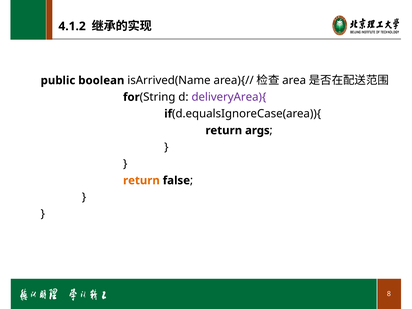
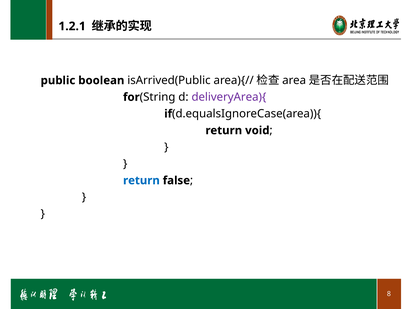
4.1.2: 4.1.2 -> 1.2.1
isArrived(Name: isArrived(Name -> isArrived(Public
args: args -> void
return at (141, 180) colour: orange -> blue
